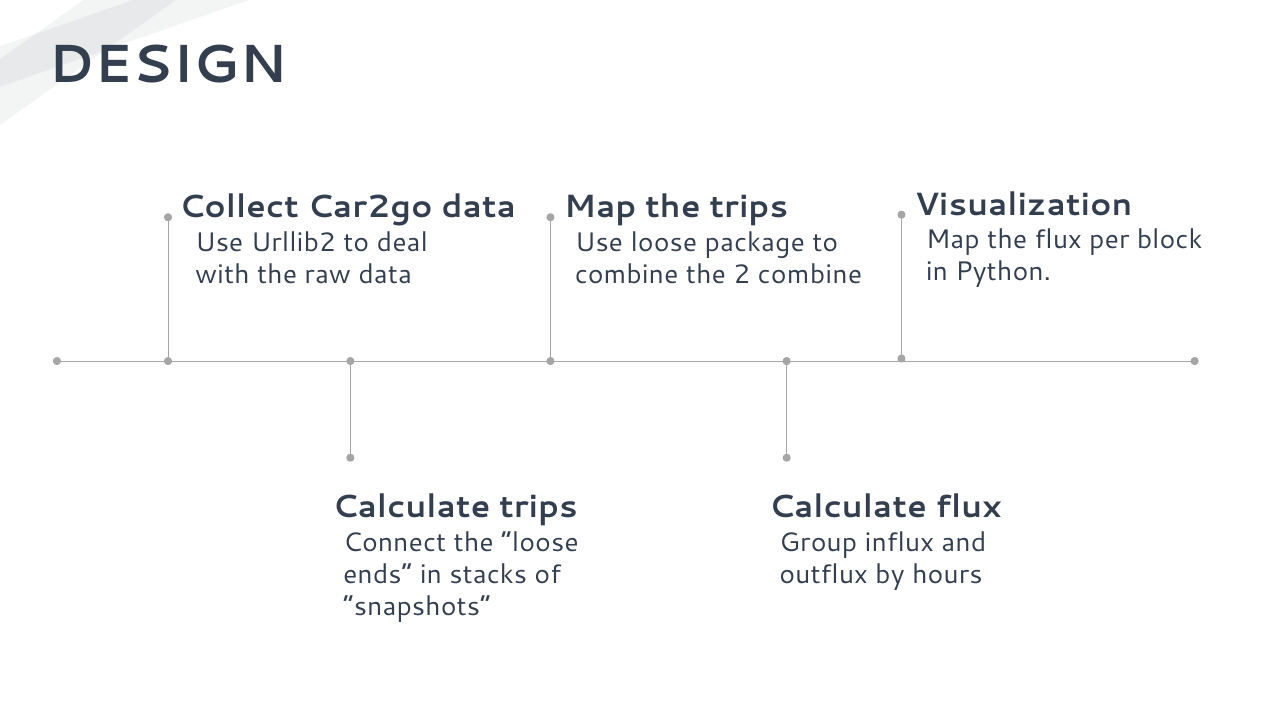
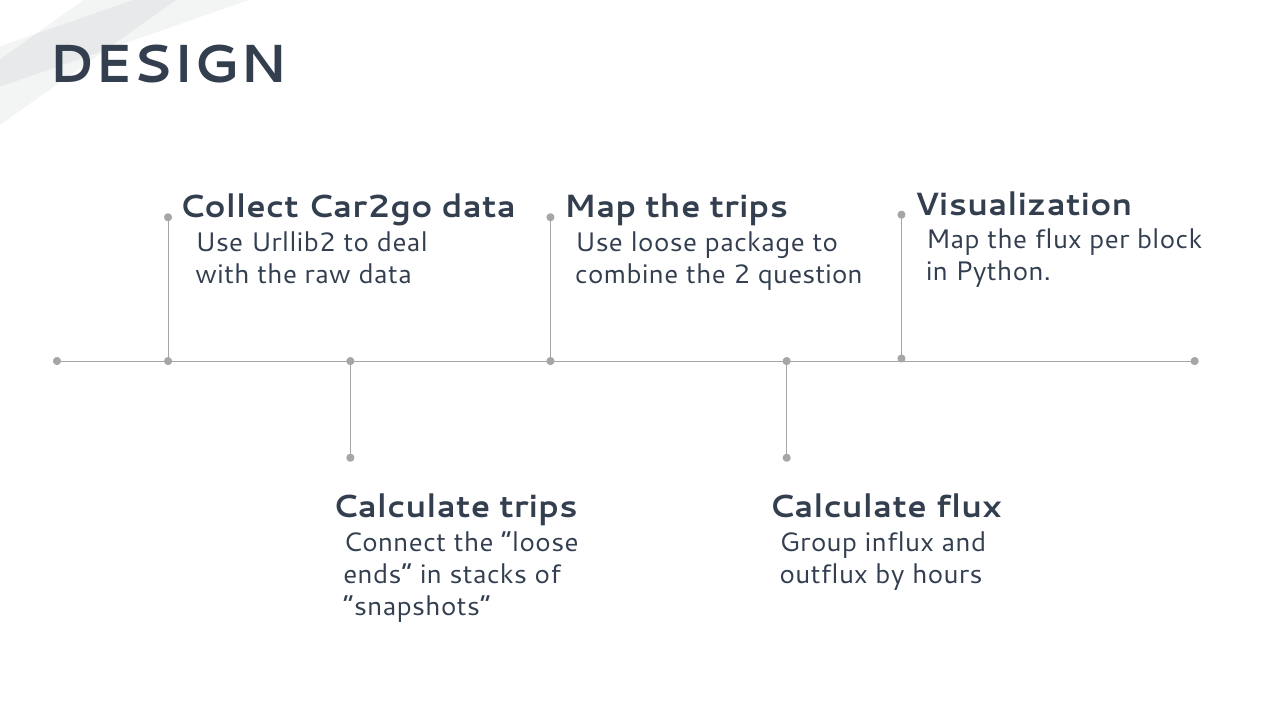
2 combine: combine -> question
